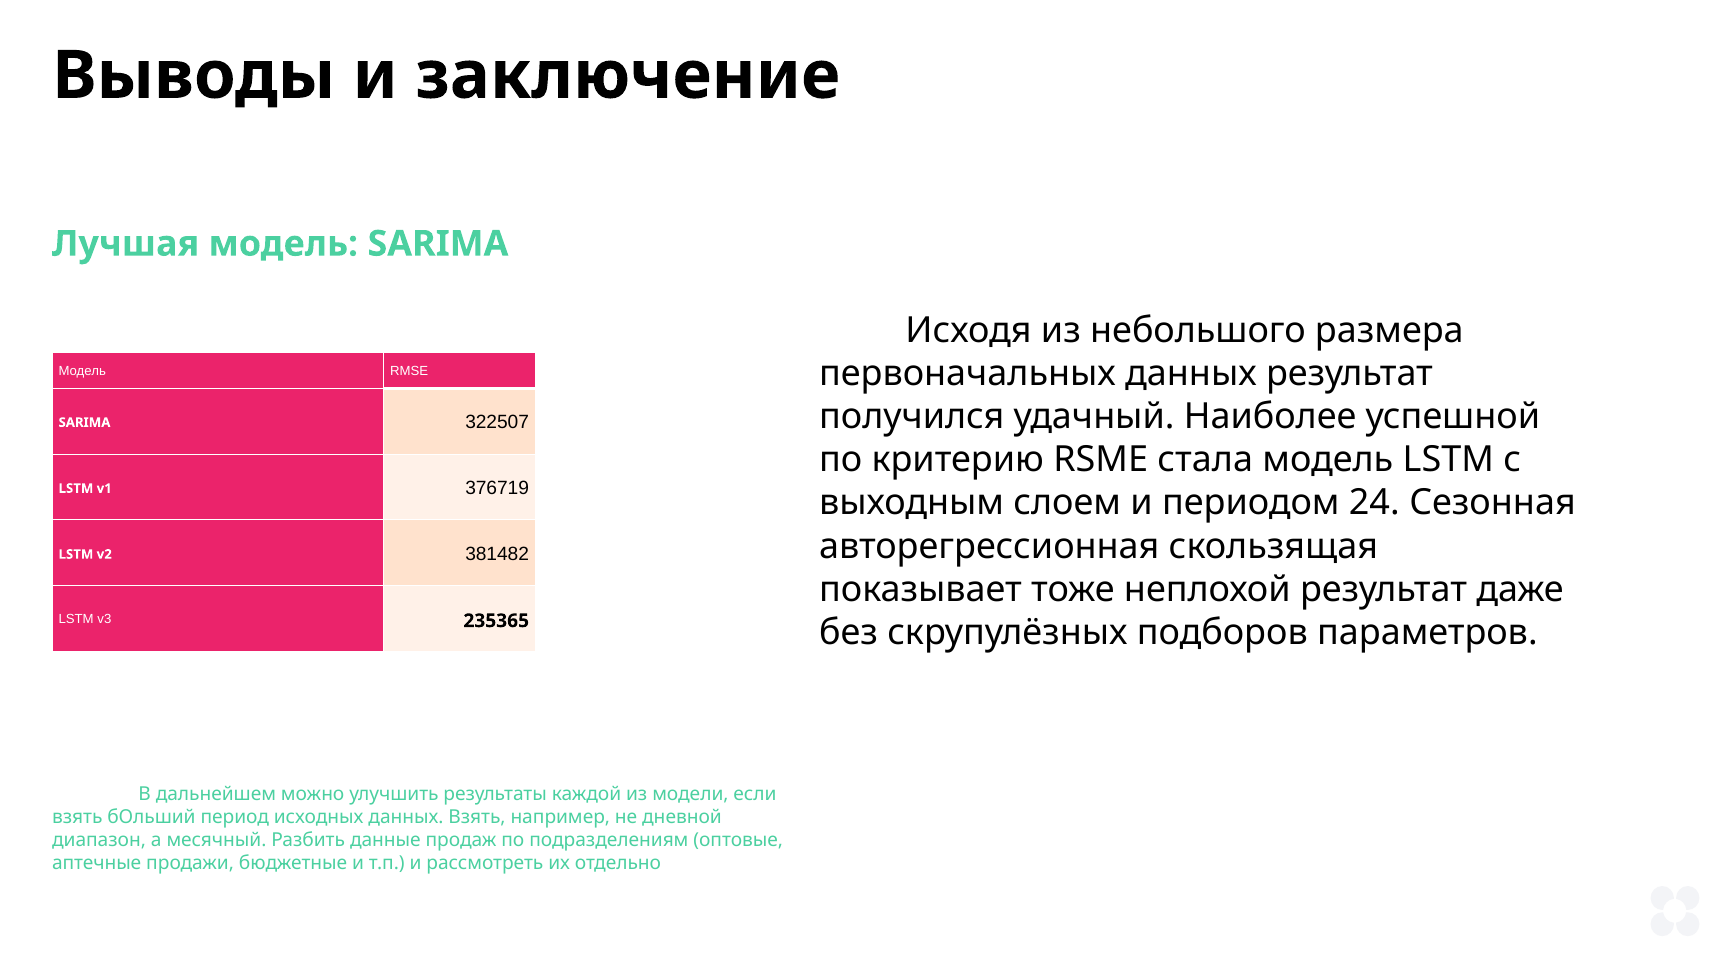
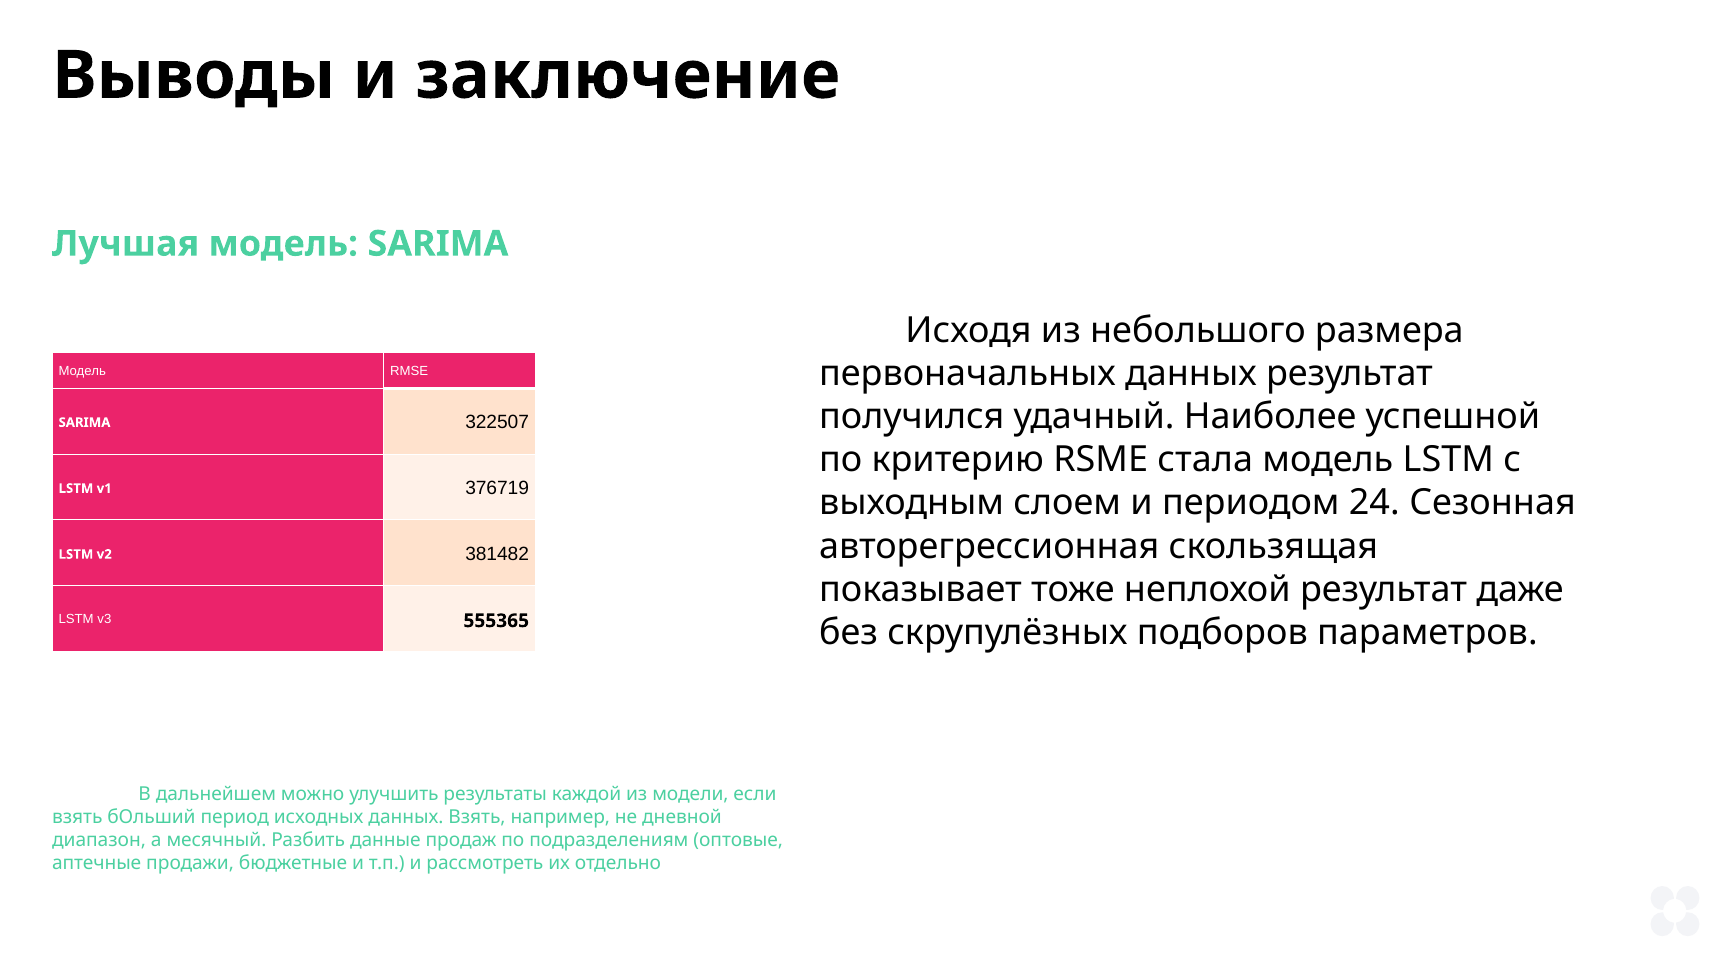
235365: 235365 -> 555365
